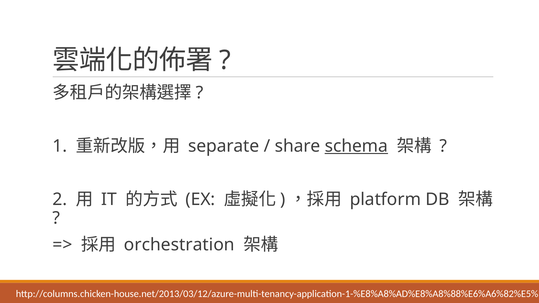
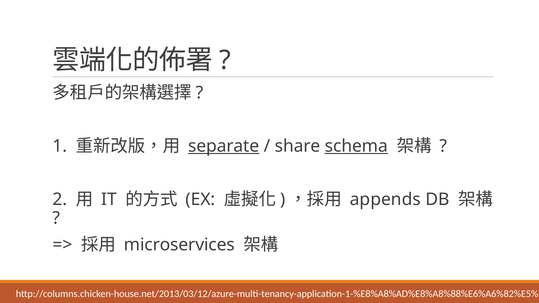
separate underline: none -> present
platform: platform -> appends
orchestration: orchestration -> microservices
